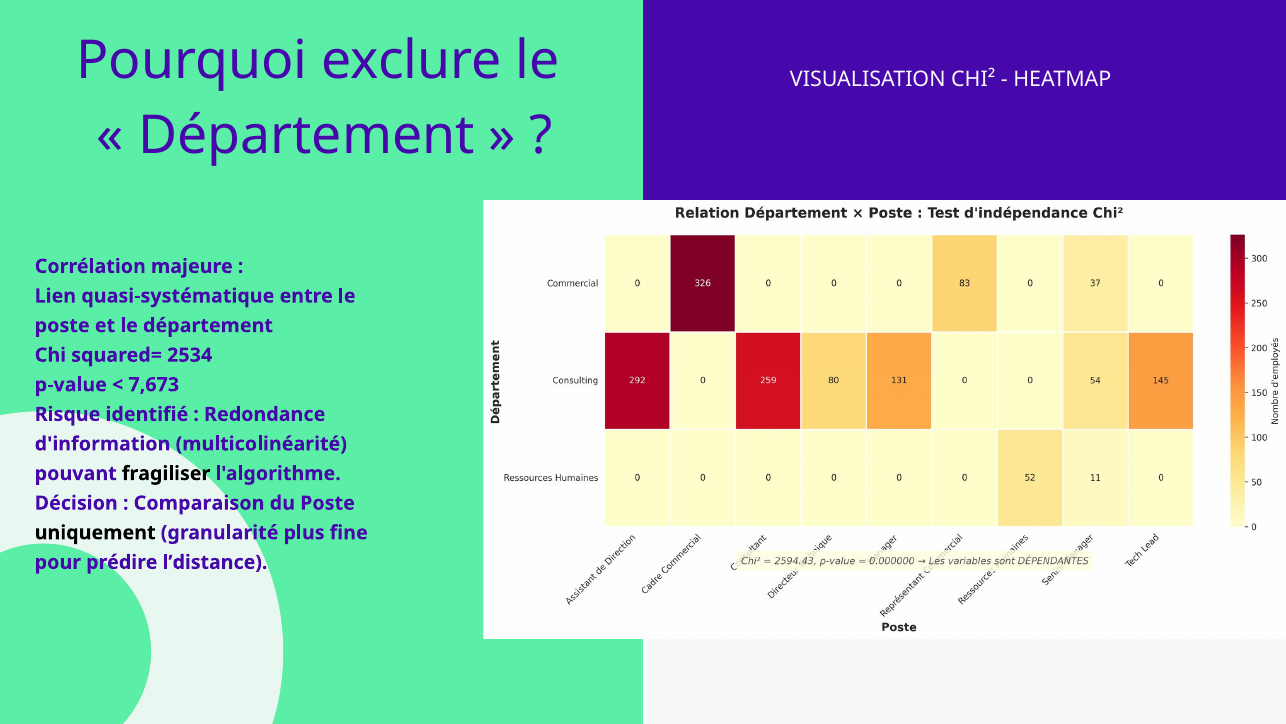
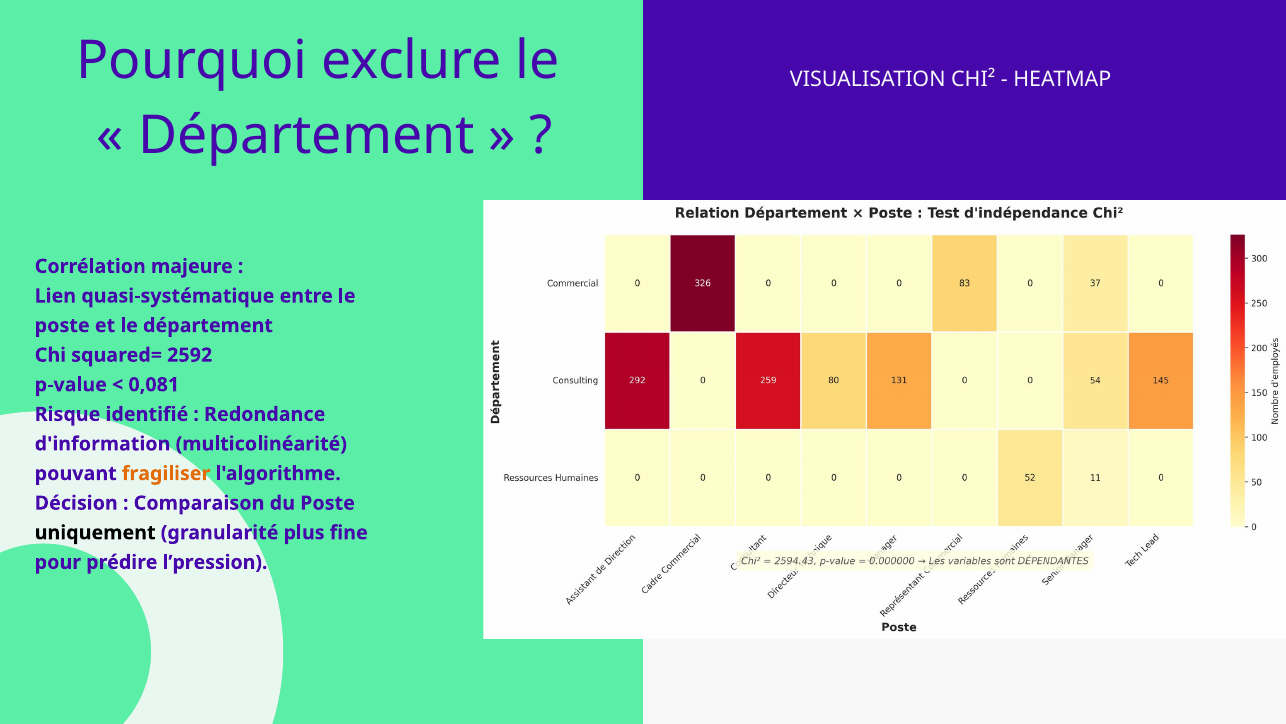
2534: 2534 -> 2592
7,673: 7,673 -> 0,081
fragiliser colour: black -> orange
l’distance: l’distance -> l’pression
